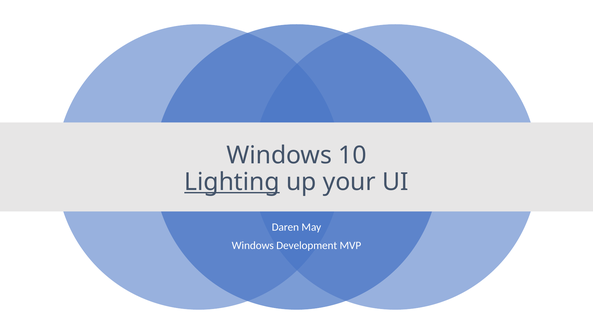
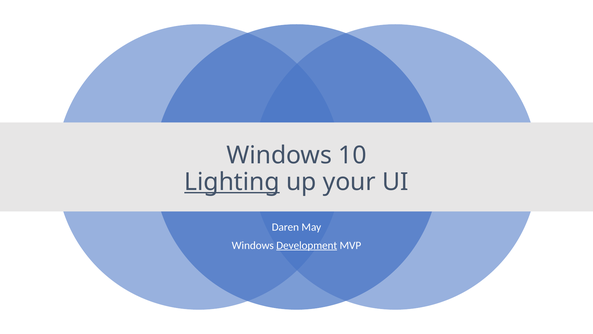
Development underline: none -> present
